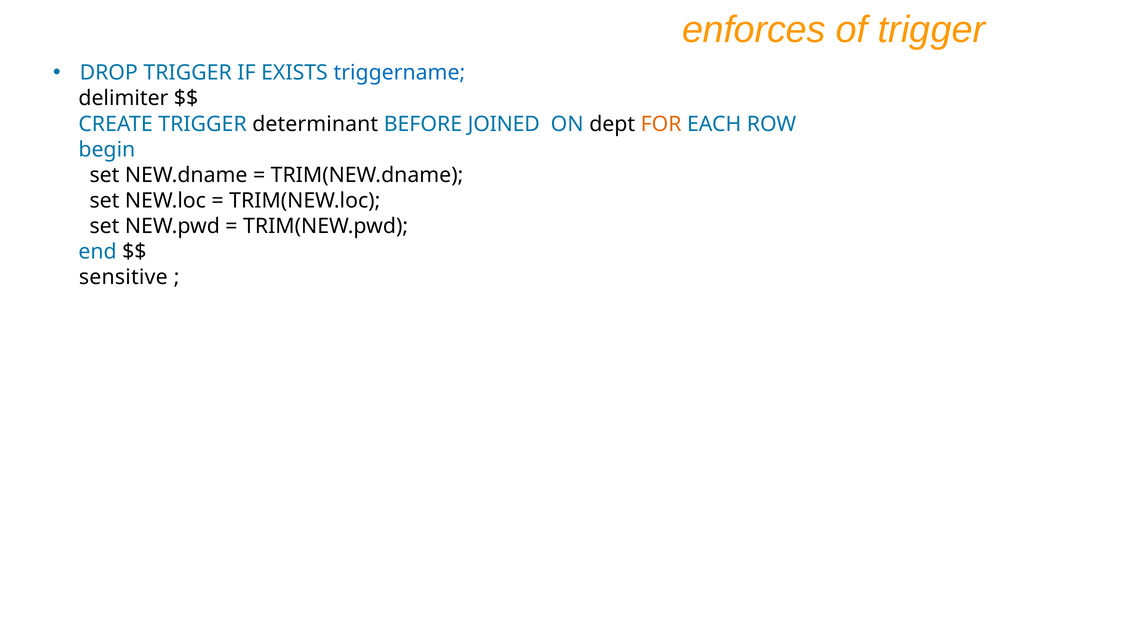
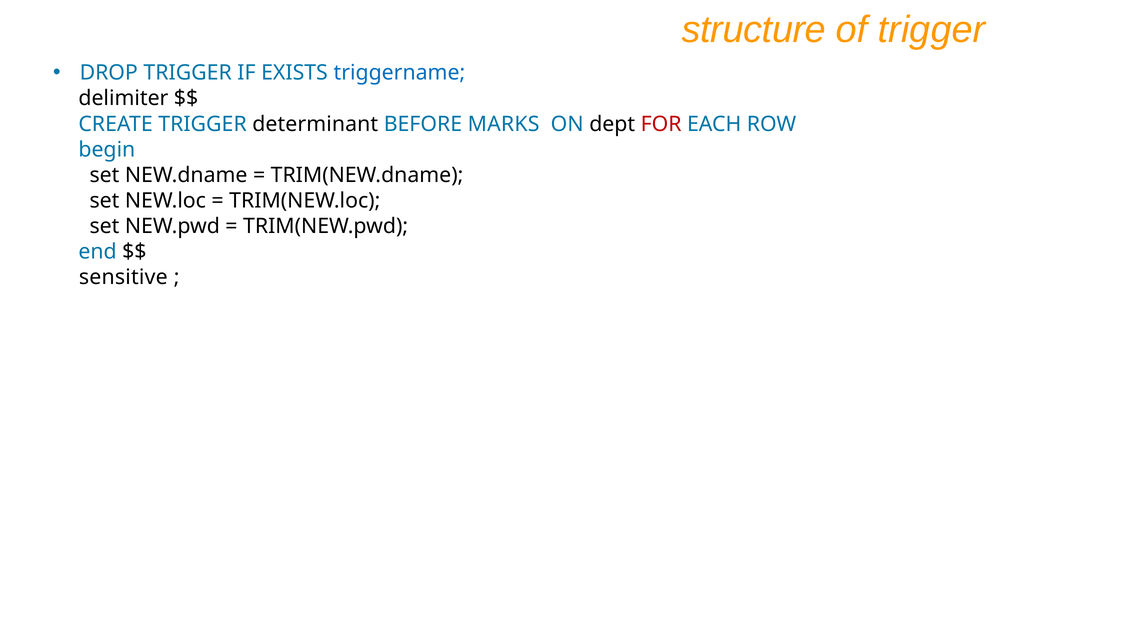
enforces: enforces -> structure
JOINED: JOINED -> MARKS
FOR colour: orange -> red
